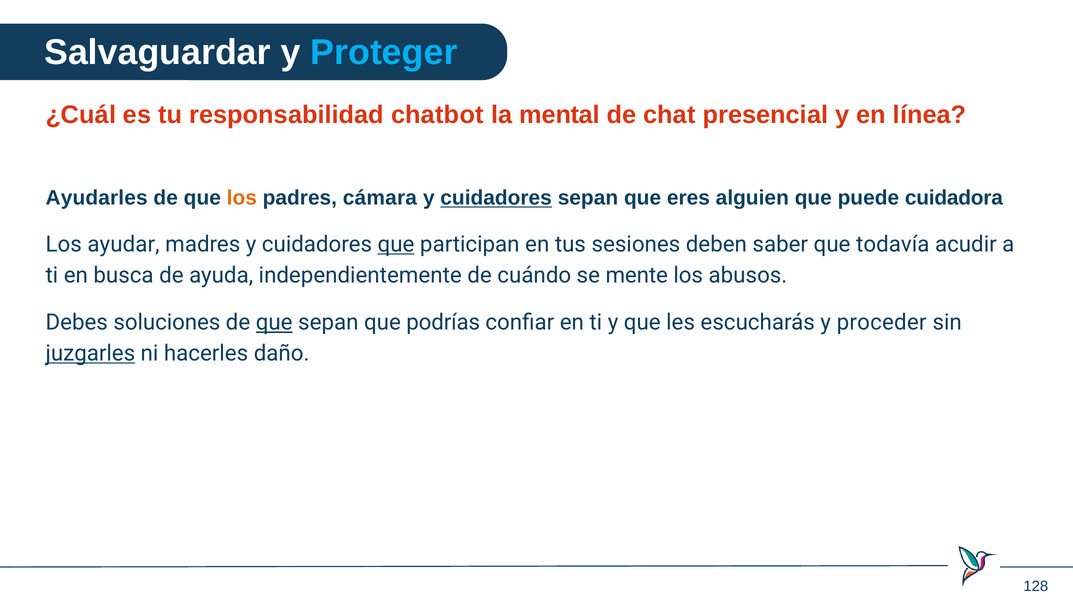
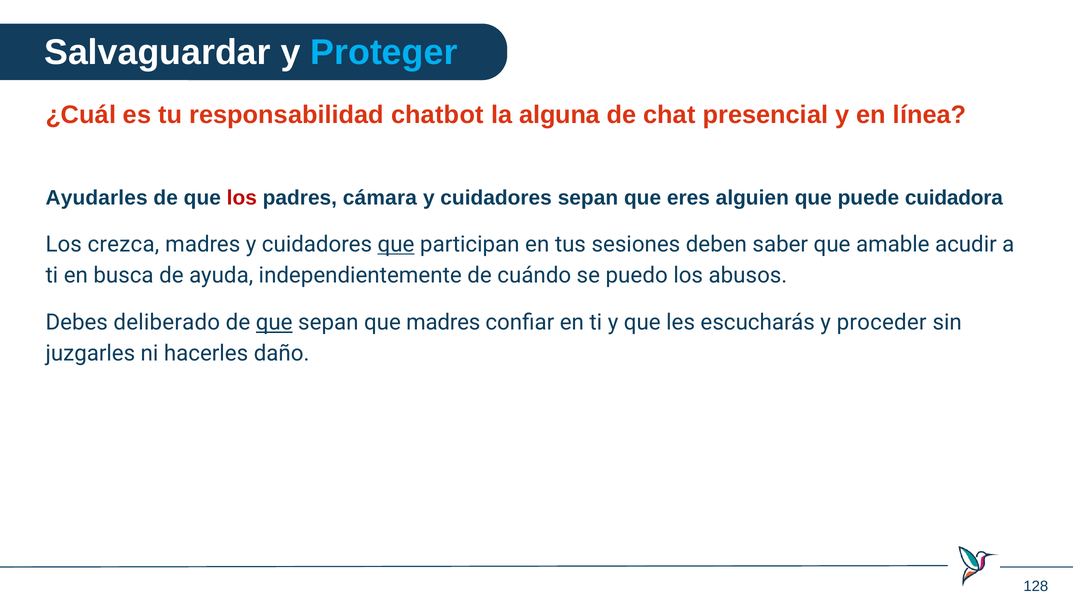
mental: mental -> alguna
los at (242, 198) colour: orange -> red
cuidadores at (496, 198) underline: present -> none
ayudar: ayudar -> crezca
todavía: todavía -> amable
mente: mente -> puedo
soluciones: soluciones -> deliberado
que podrías: podrías -> madres
juzgarles underline: present -> none
